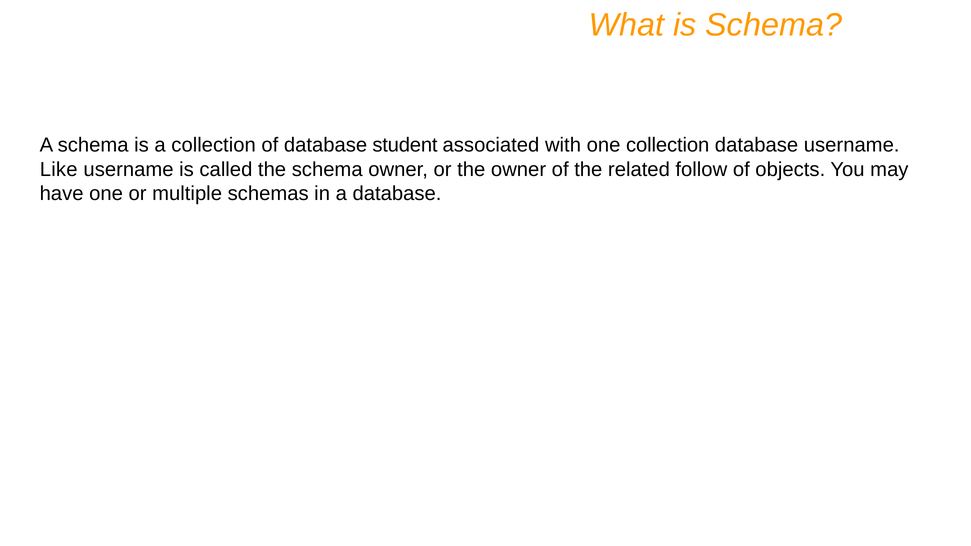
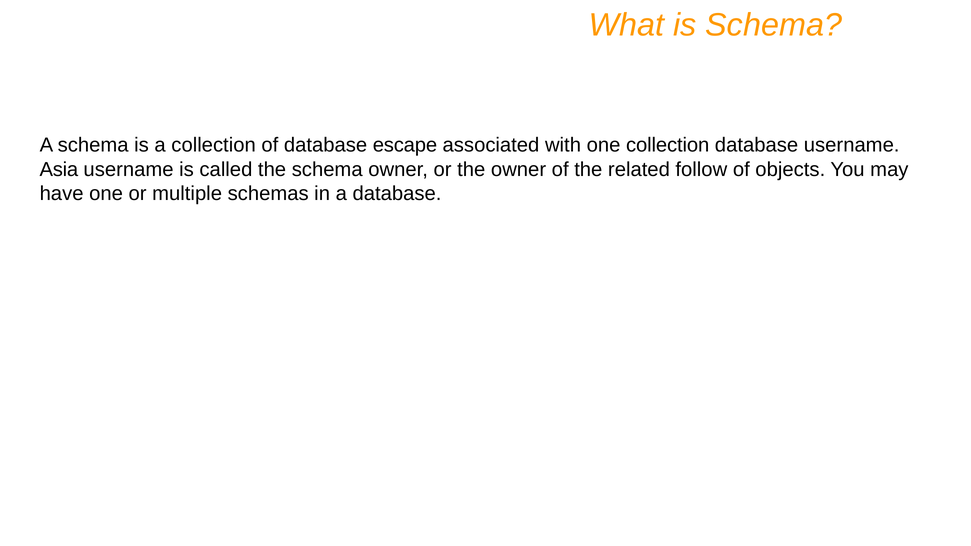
student: student -> escape
Like: Like -> Asia
